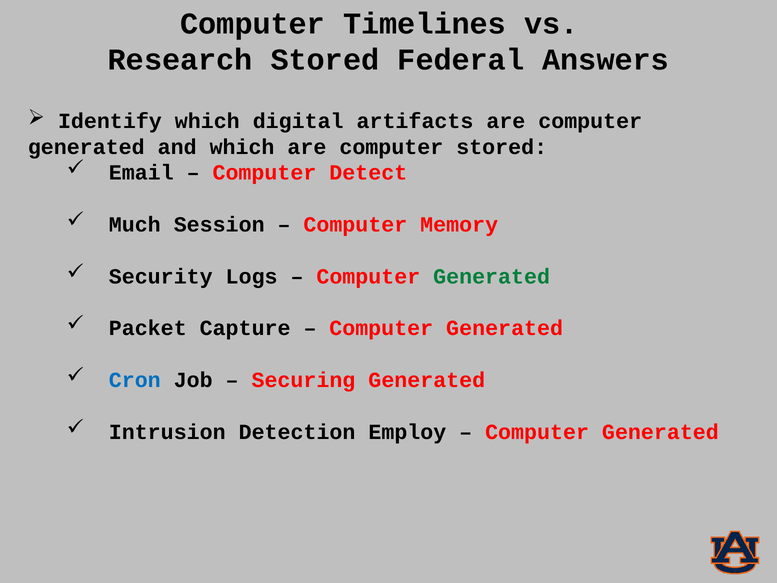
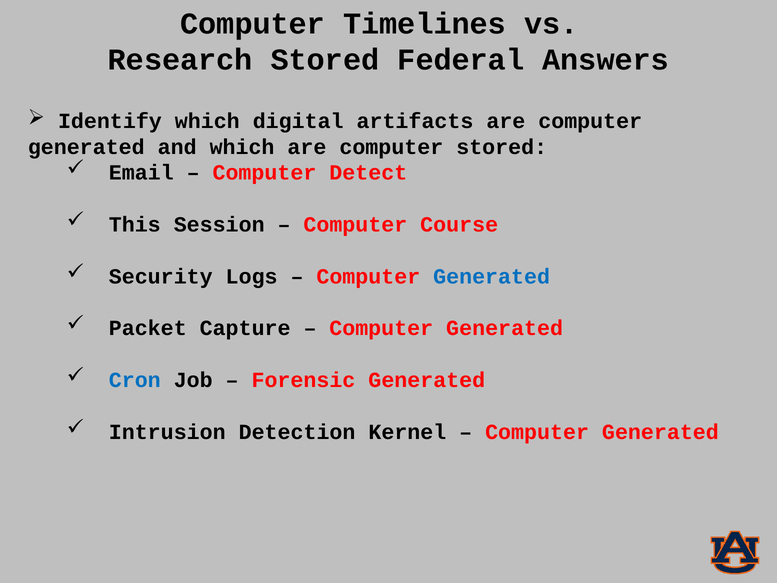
Much: Much -> This
Memory: Memory -> Course
Generated at (492, 276) colour: green -> blue
Securing: Securing -> Forensic
Employ: Employ -> Kernel
